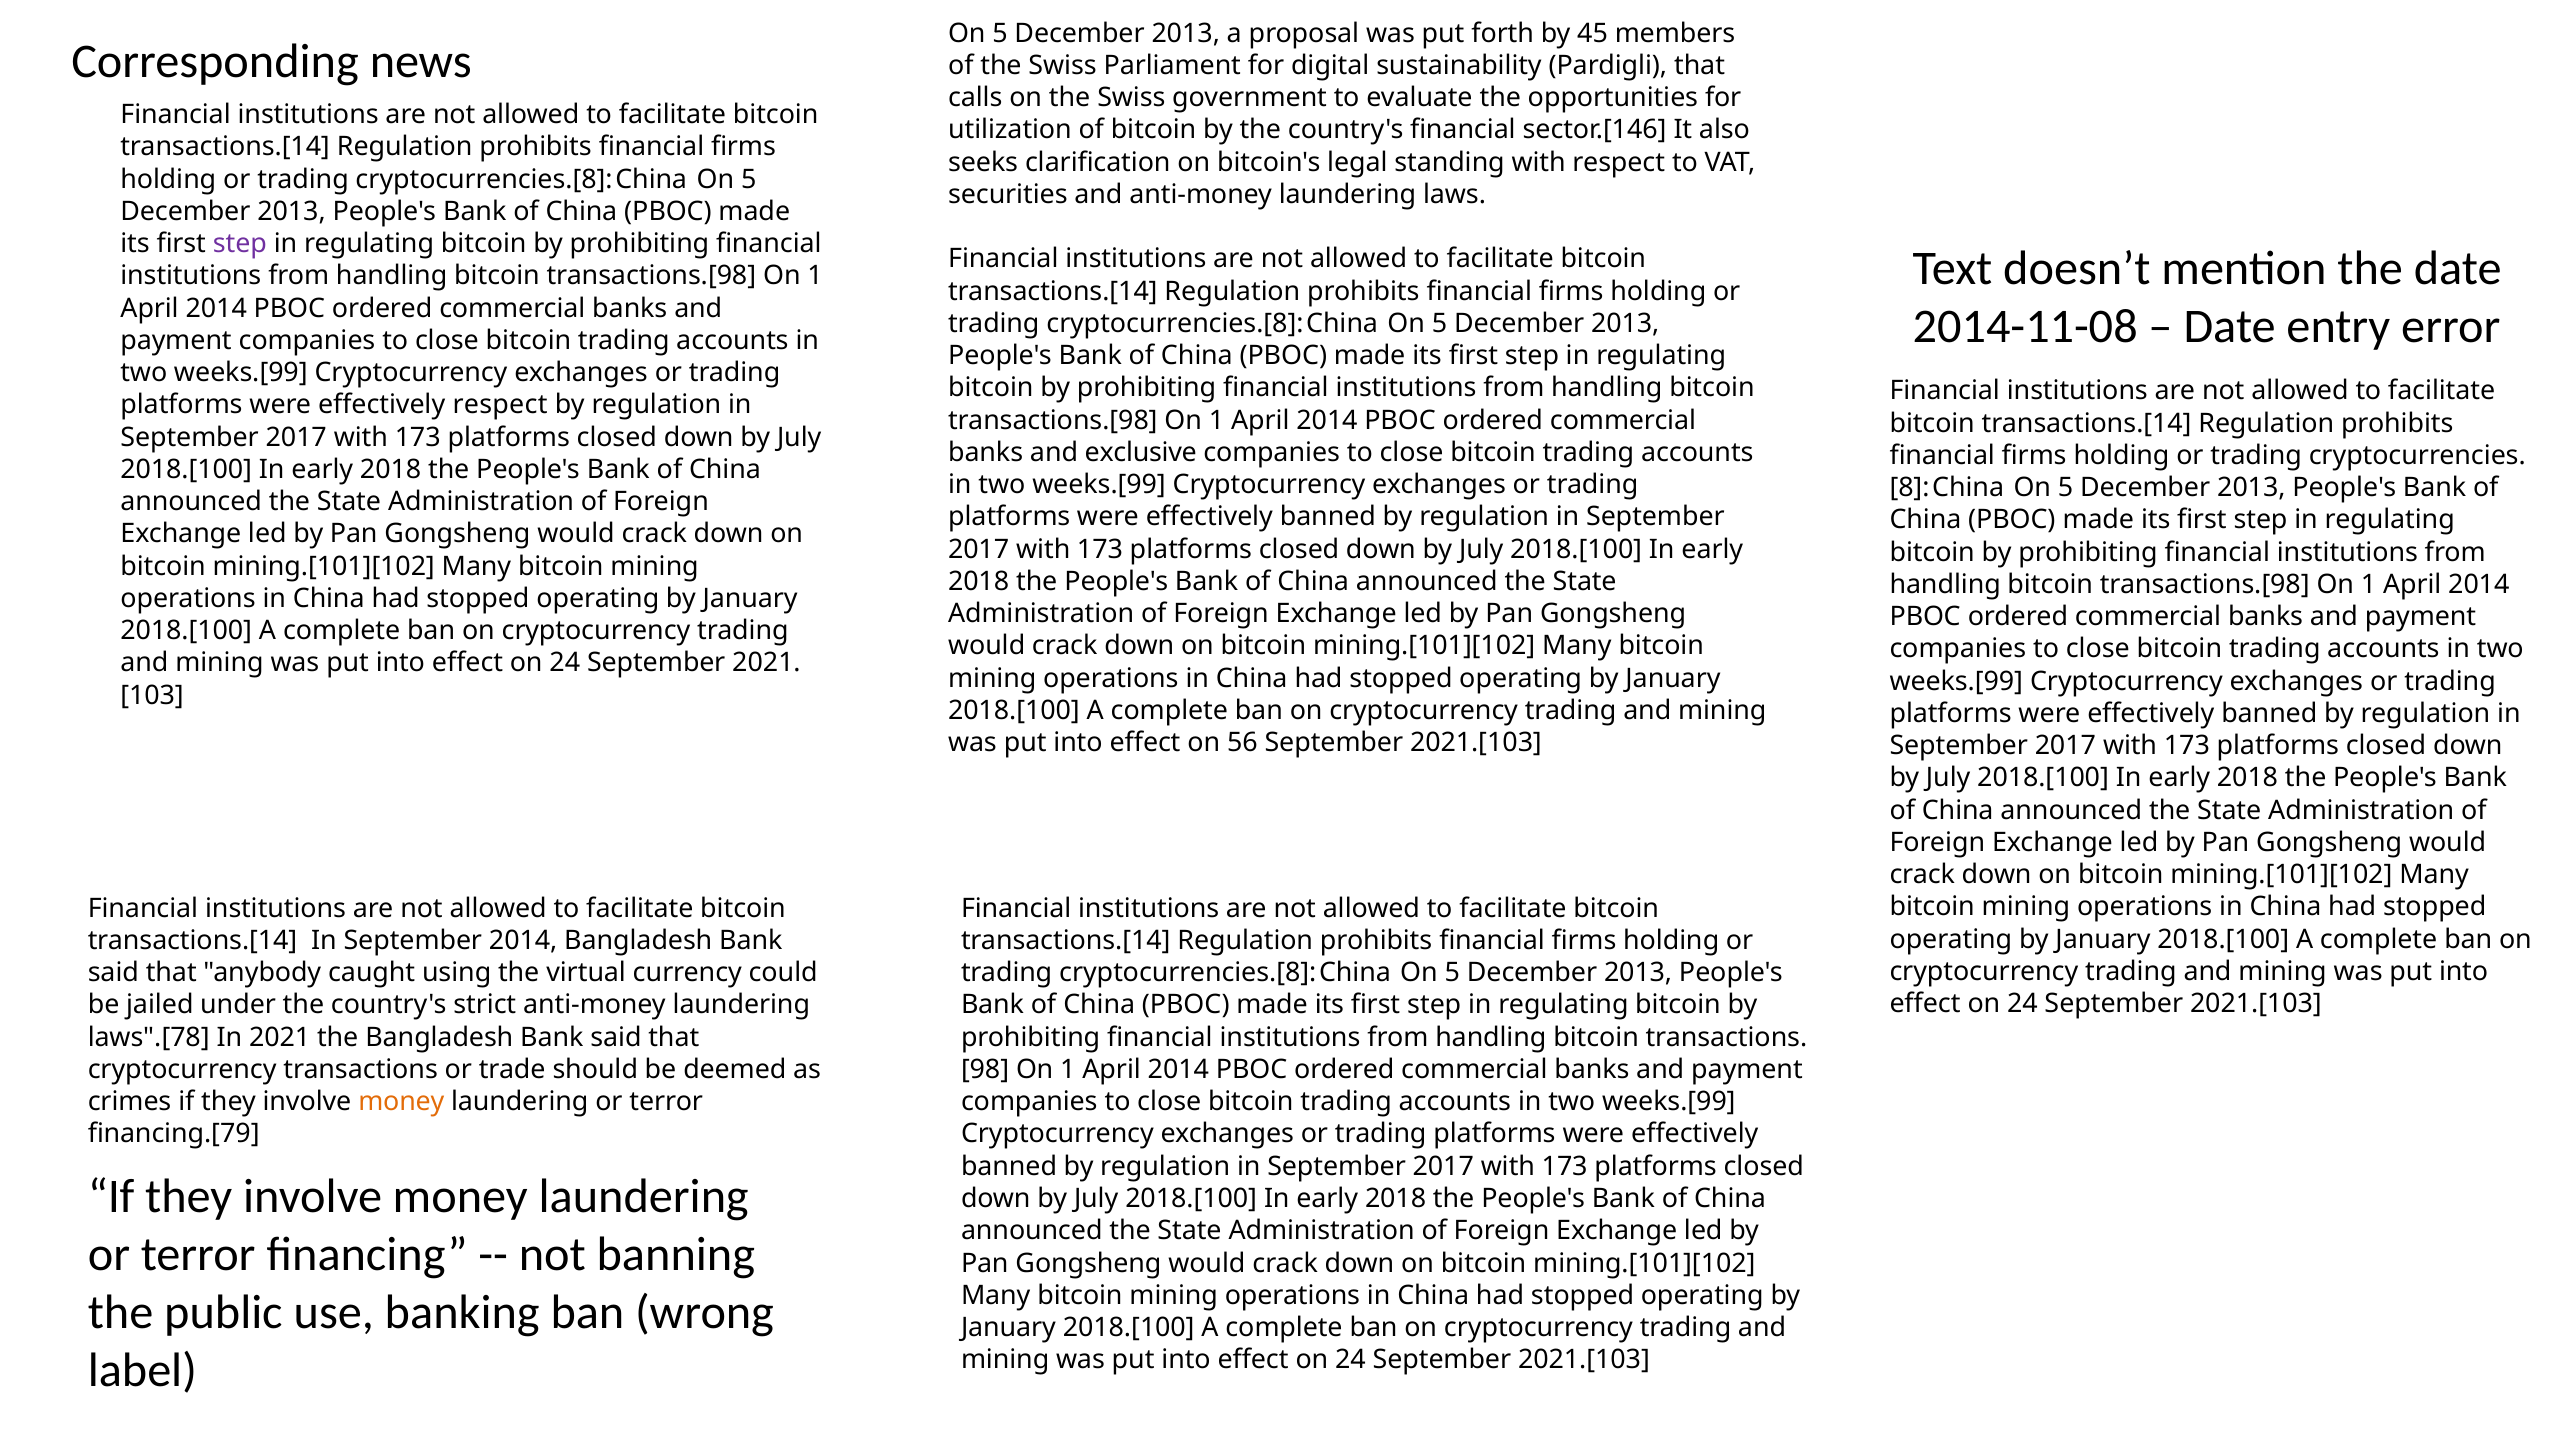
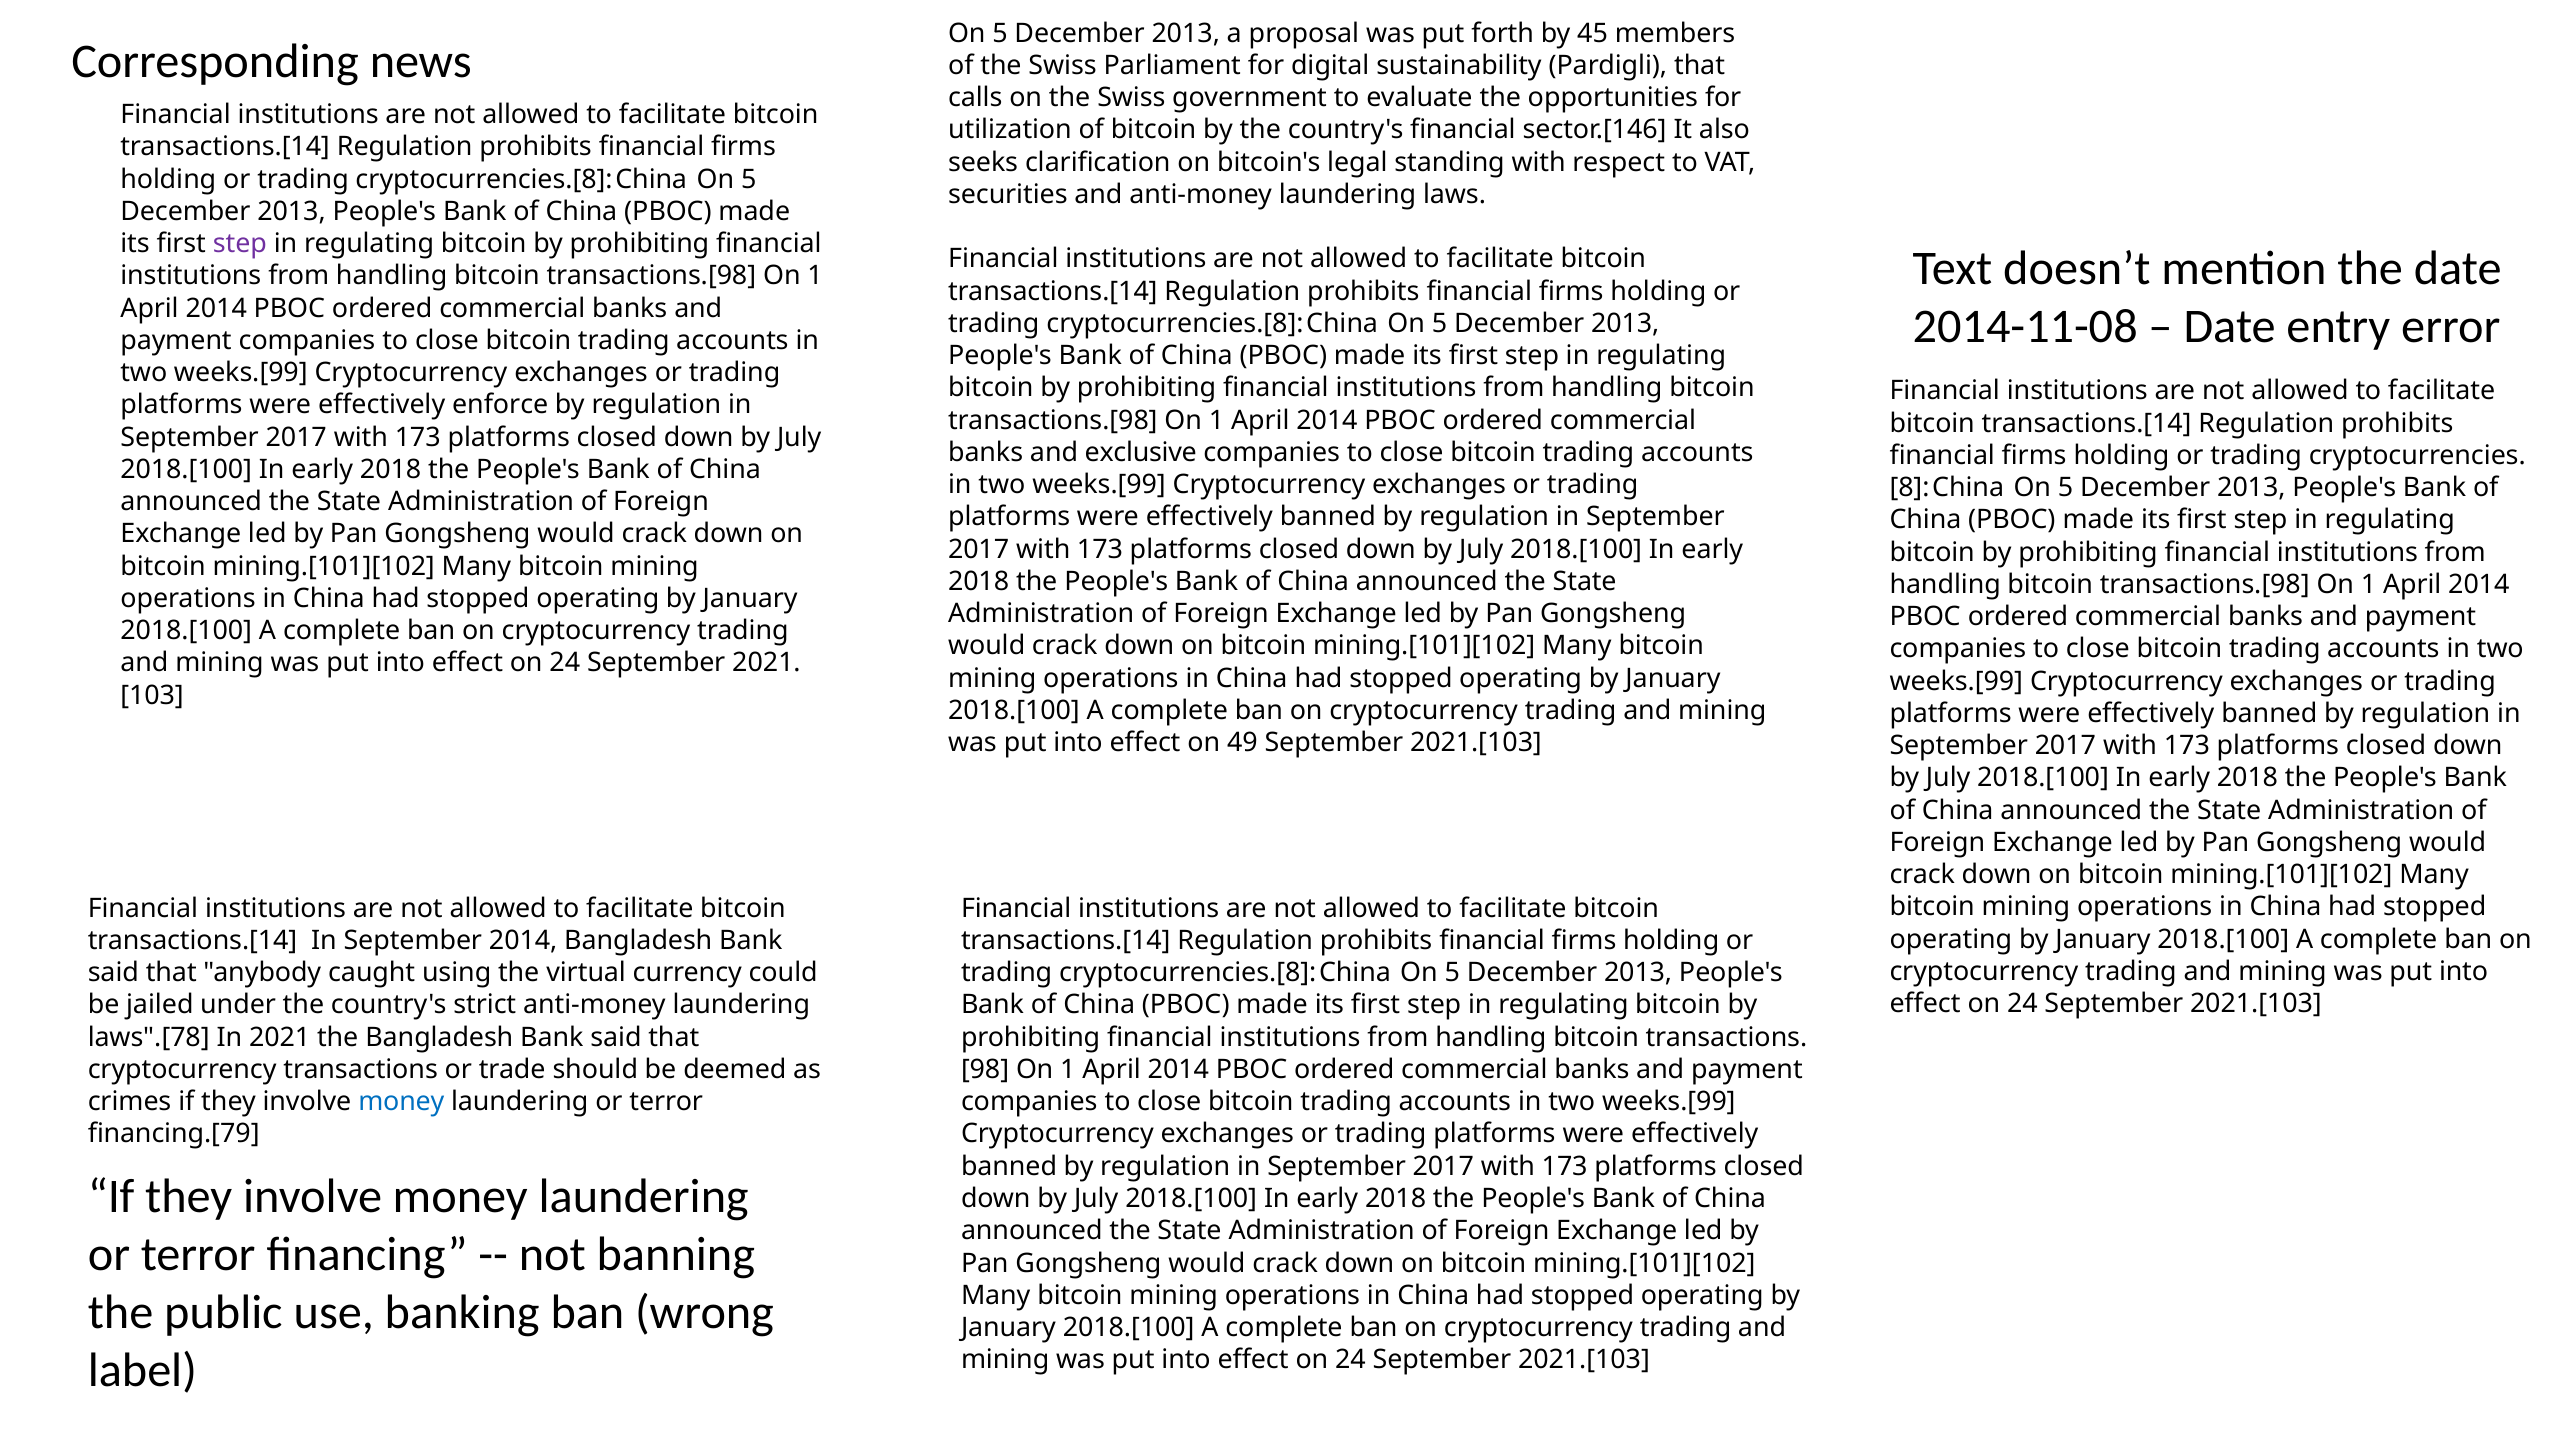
effectively respect: respect -> enforce
56: 56 -> 49
money at (401, 1102) colour: orange -> blue
